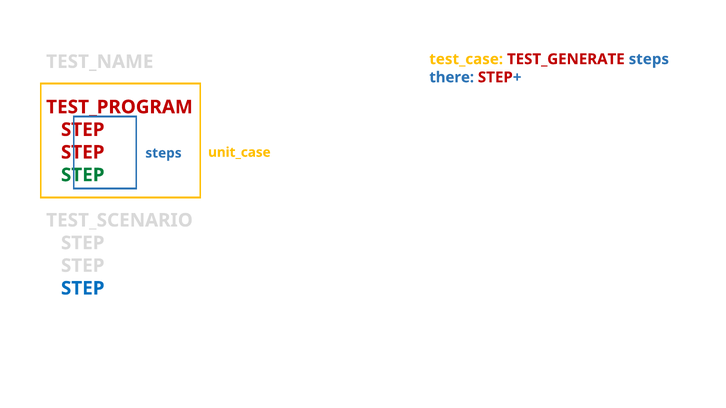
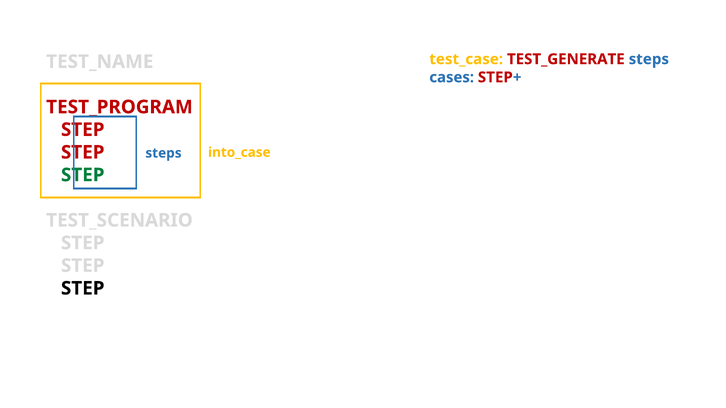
there: there -> cases
unit_case: unit_case -> into_case
STEP at (83, 289) colour: blue -> black
